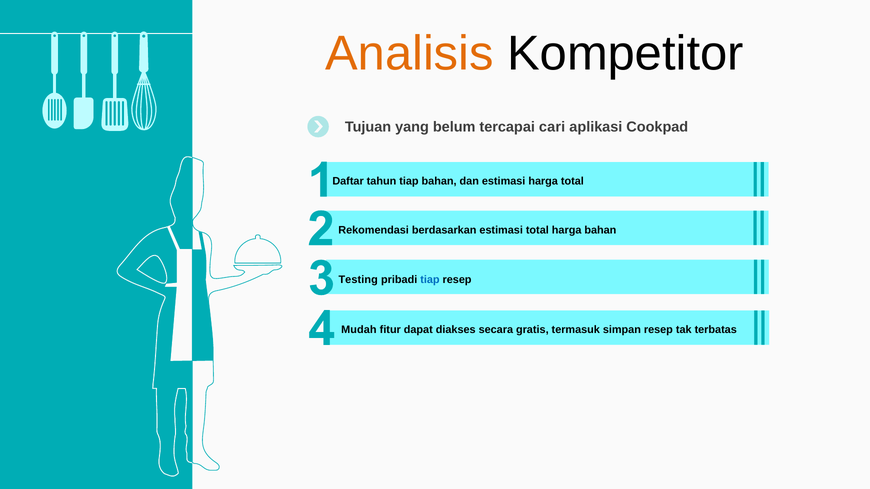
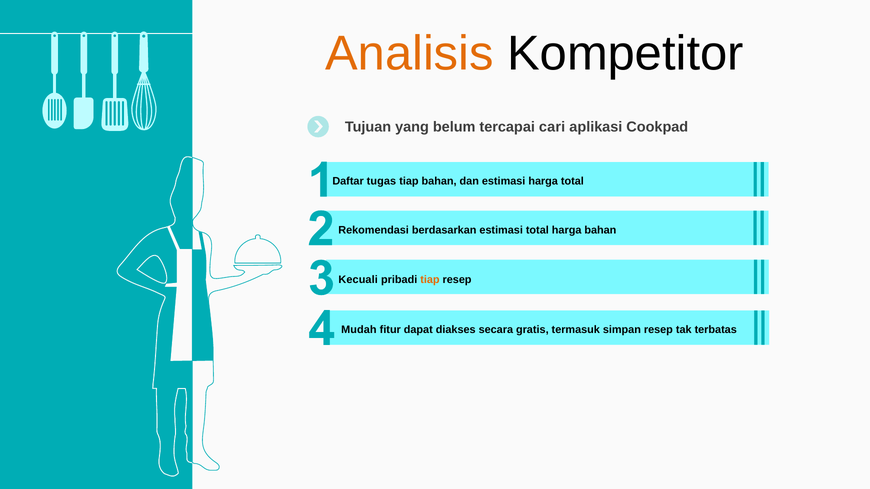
tahun: tahun -> tugas
Testing: Testing -> Kecuali
tiap at (430, 280) colour: blue -> orange
